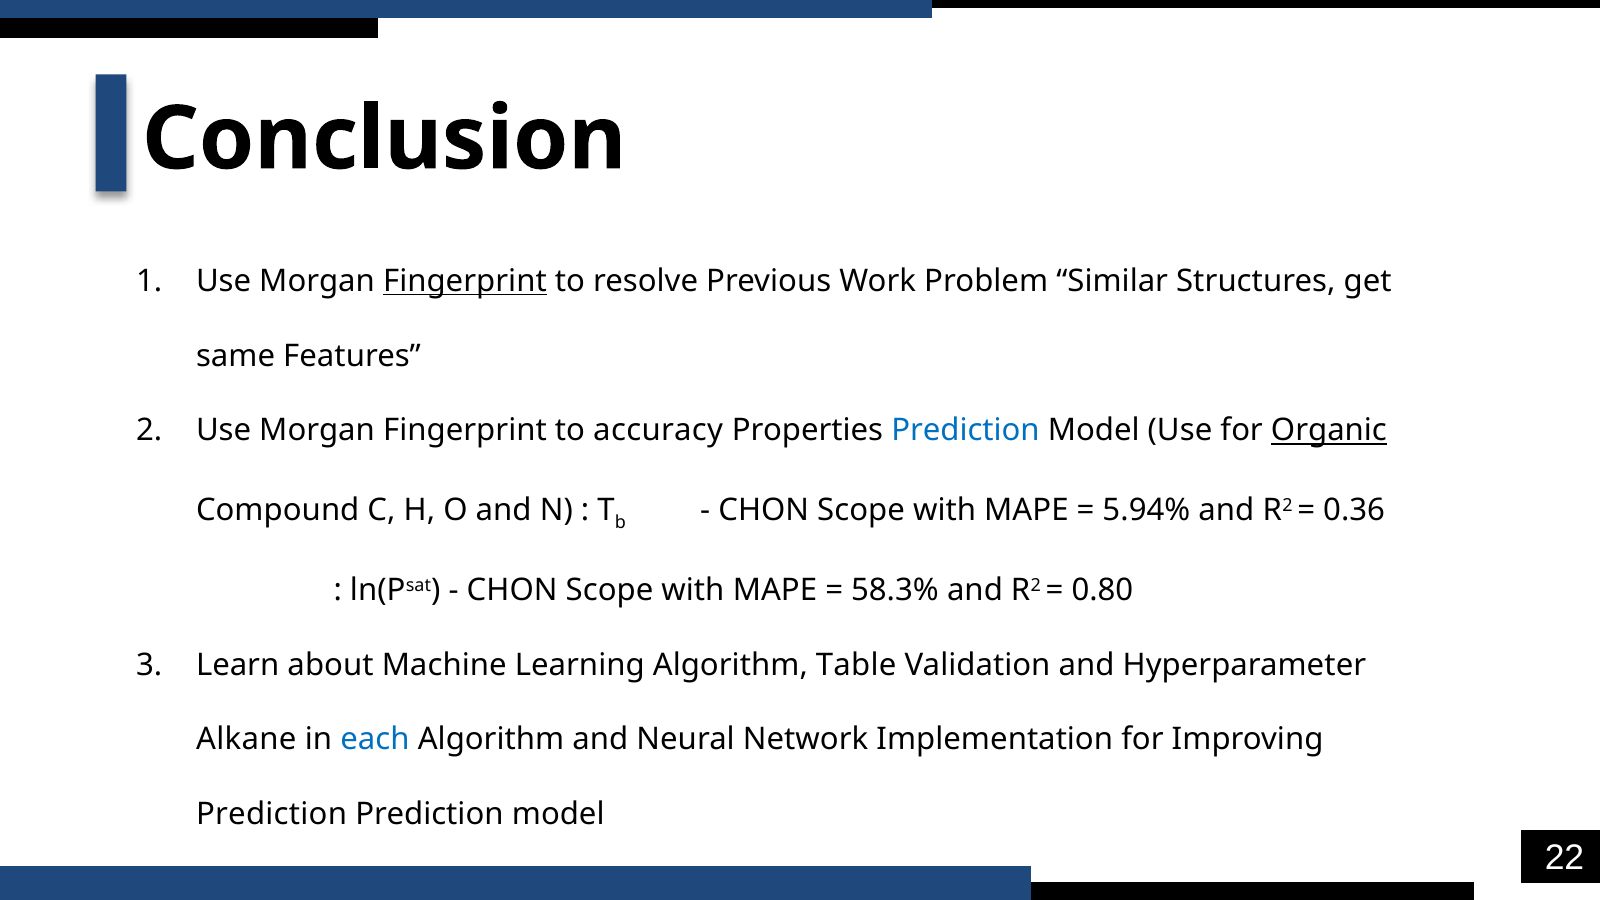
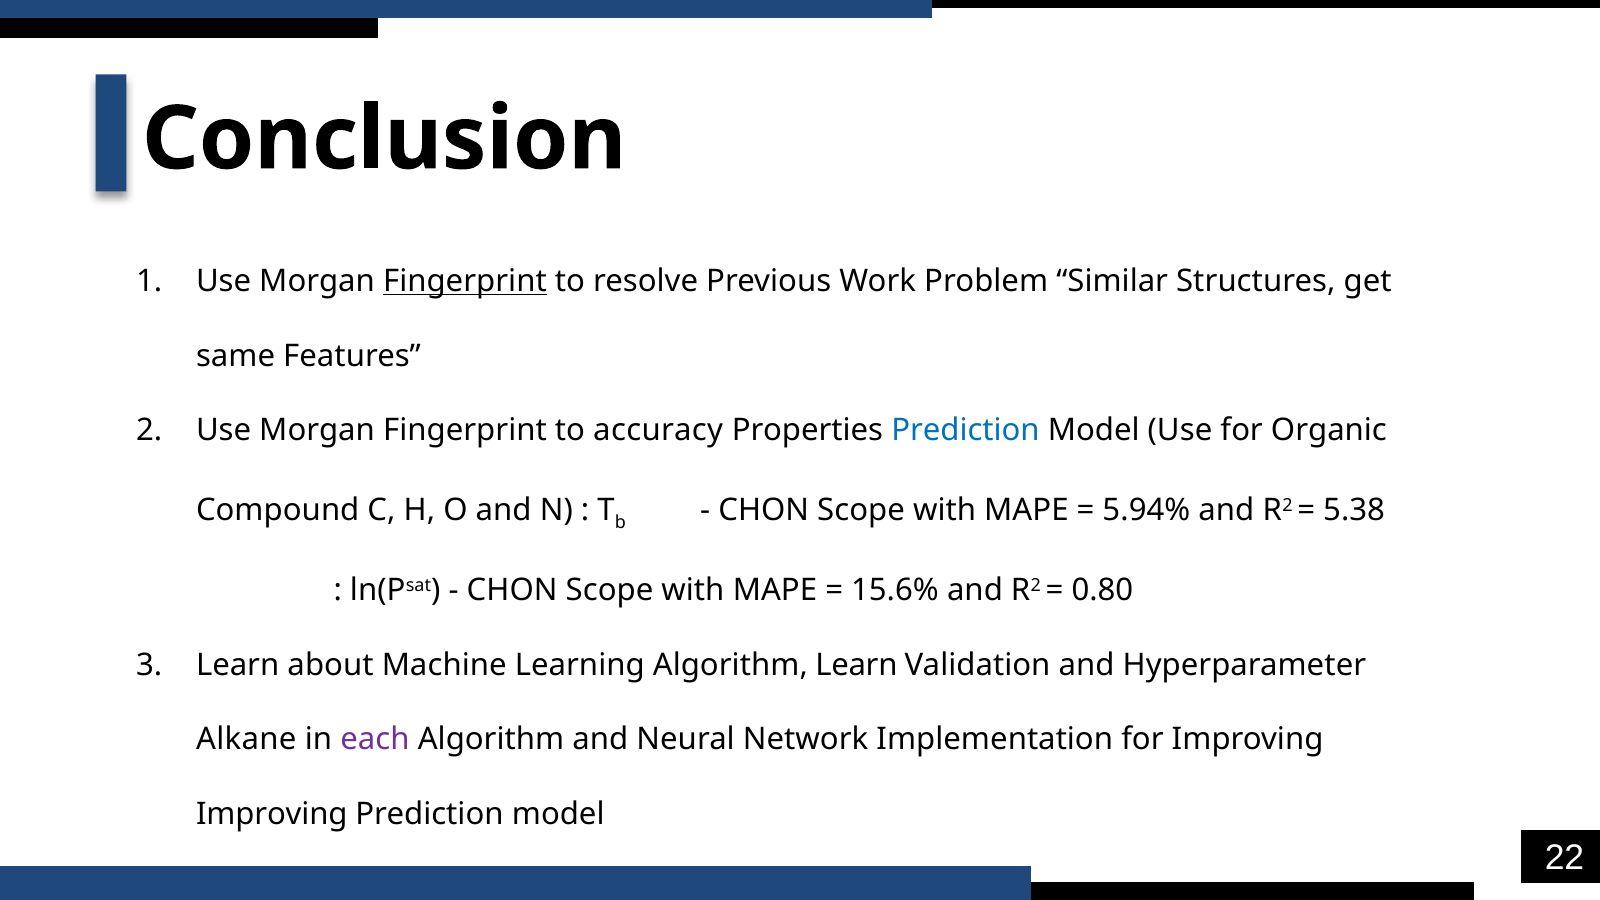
Organic underline: present -> none
0.36: 0.36 -> 5.38
58.3%: 58.3% -> 15.6%
Algorithm Table: Table -> Learn
each colour: blue -> purple
Prediction at (272, 814): Prediction -> Improving
